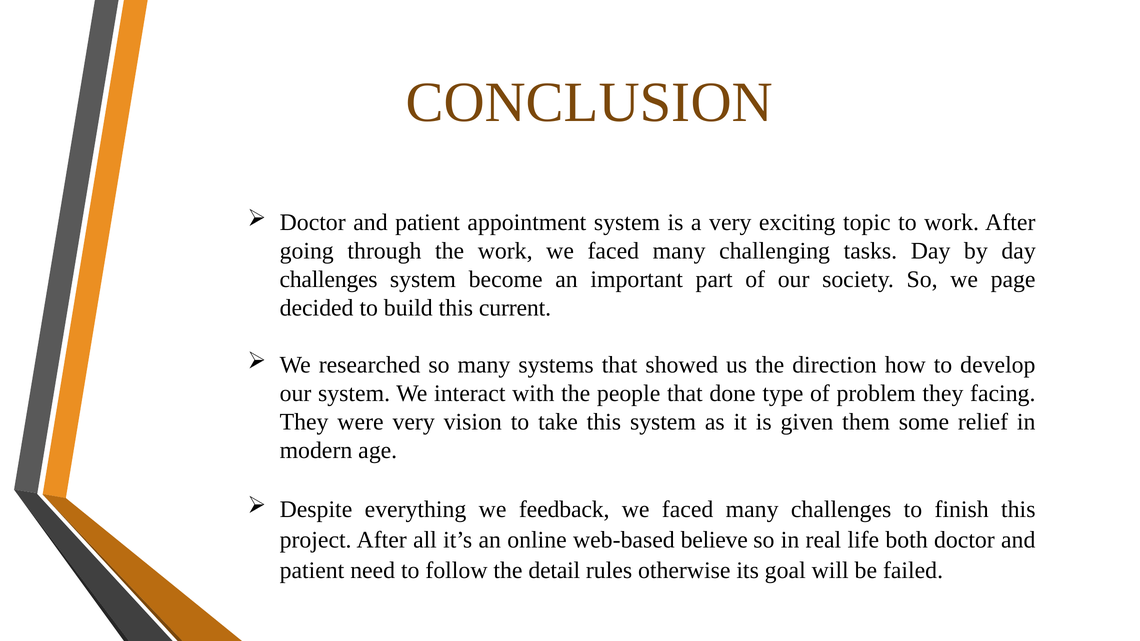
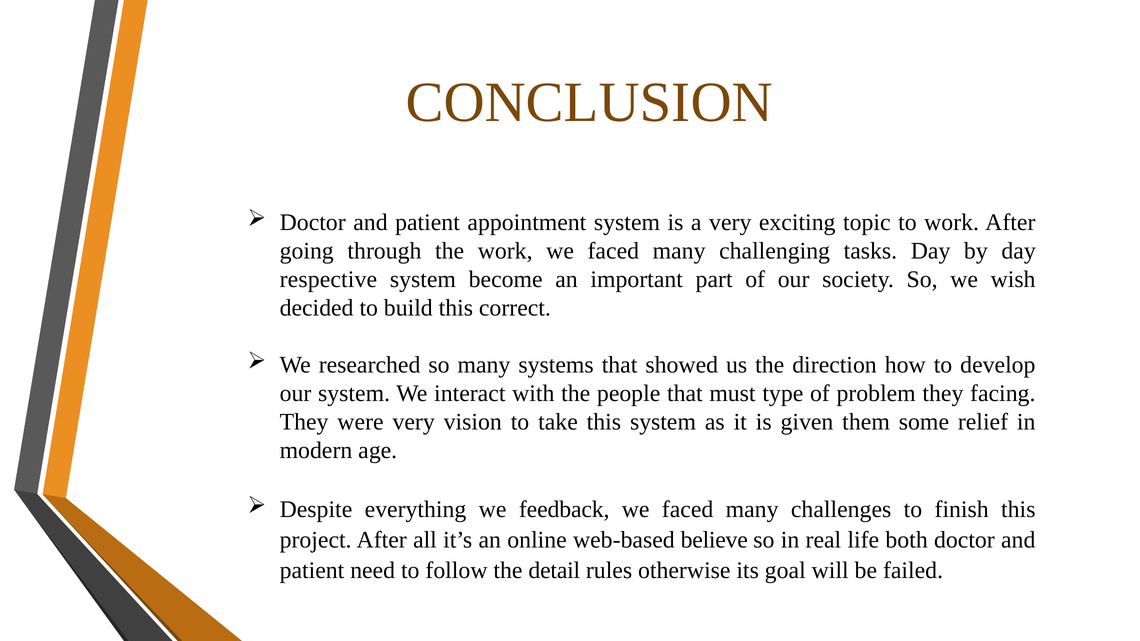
challenges at (329, 279): challenges -> respective
page: page -> wish
current: current -> correct
done: done -> must
